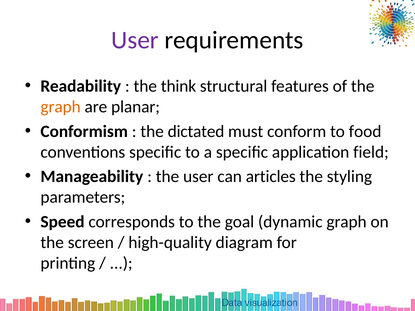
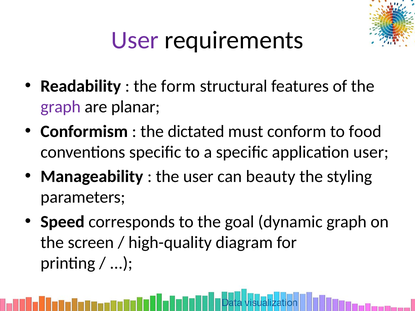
think: think -> form
graph at (61, 107) colour: orange -> purple
application field: field -> user
articles: articles -> beauty
